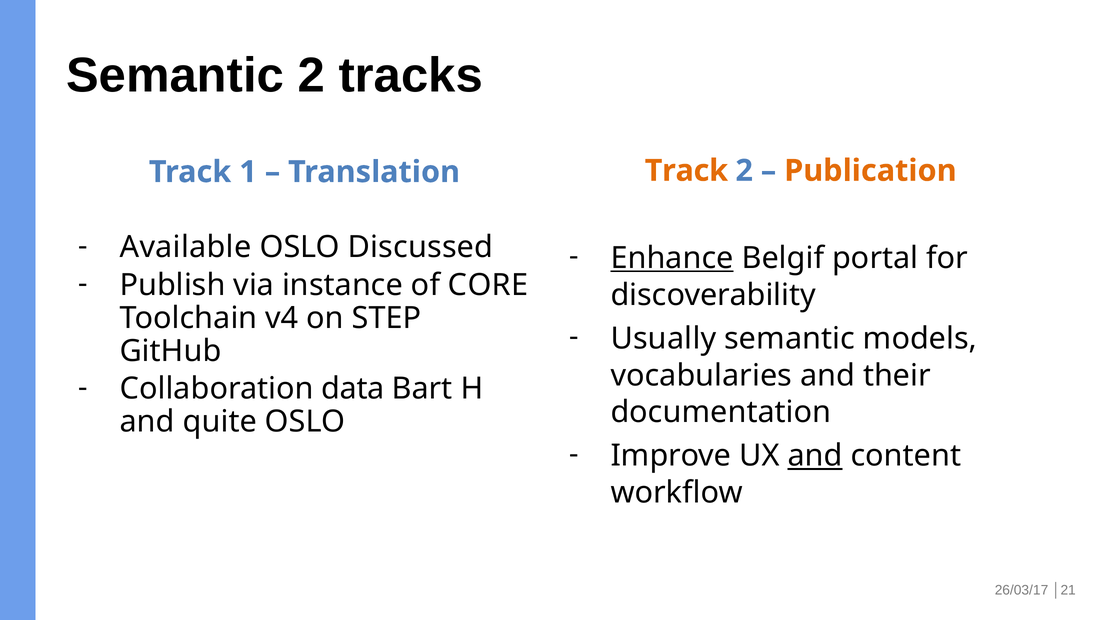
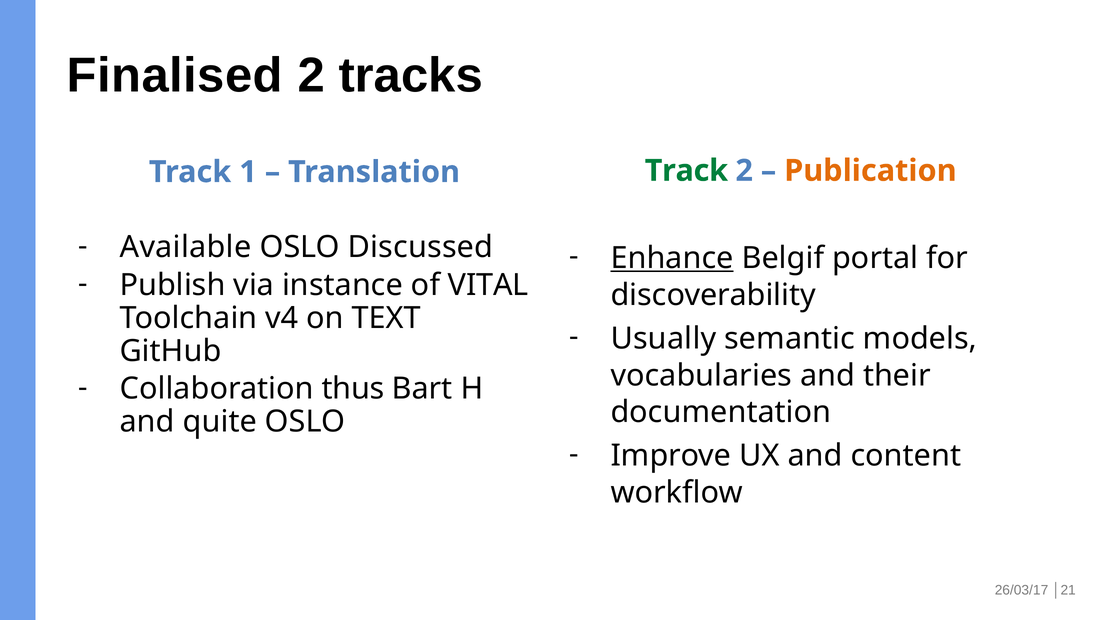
Semantic at (175, 75): Semantic -> Finalised
Track at (686, 171) colour: orange -> green
CORE: CORE -> VITAL
STEP: STEP -> TEXT
data: data -> thus
and at (815, 456) underline: present -> none
